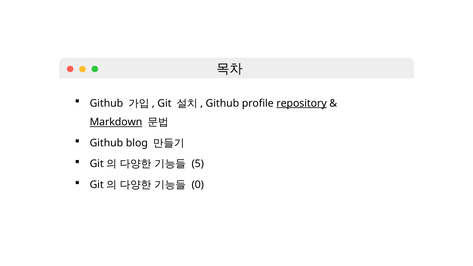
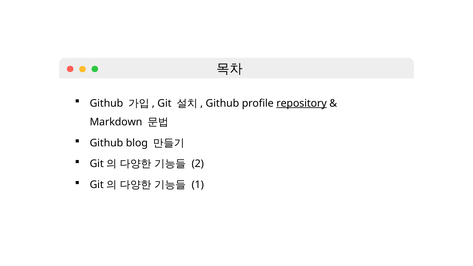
Markdown underline: present -> none
5: 5 -> 2
0: 0 -> 1
